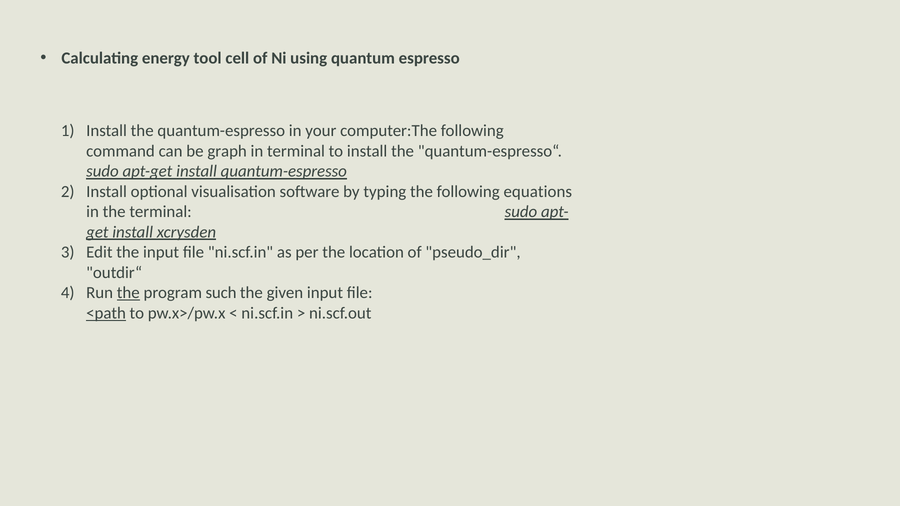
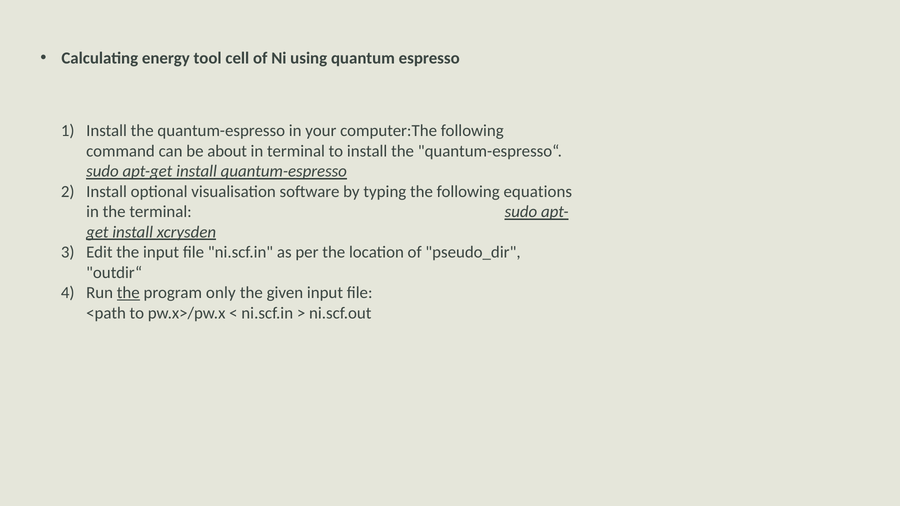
graph: graph -> about
such: such -> only
<path underline: present -> none
